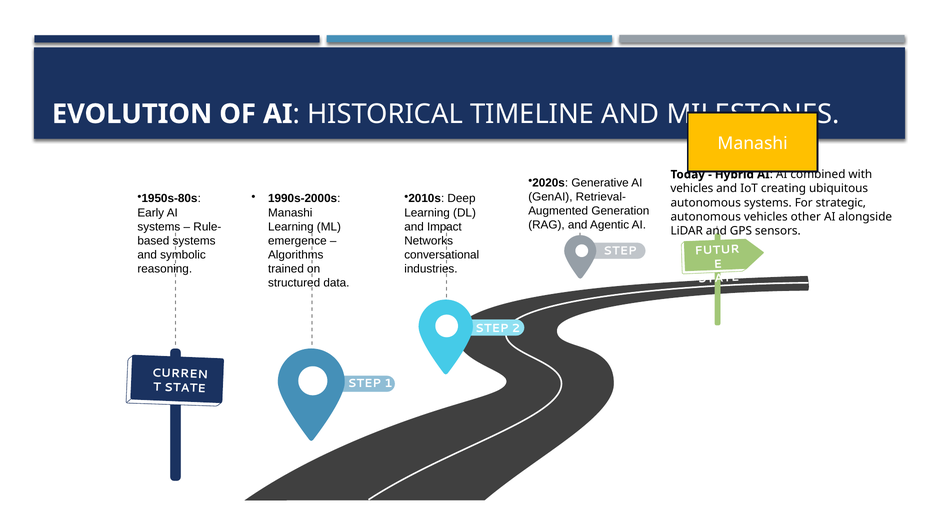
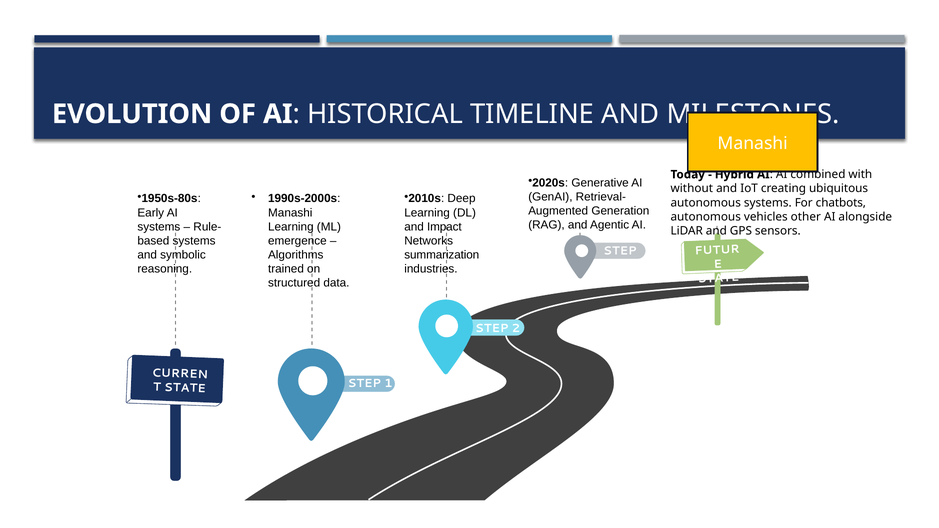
vehicles at (692, 189): vehicles -> without
strategic: strategic -> chatbots
conversational: conversational -> summarization
